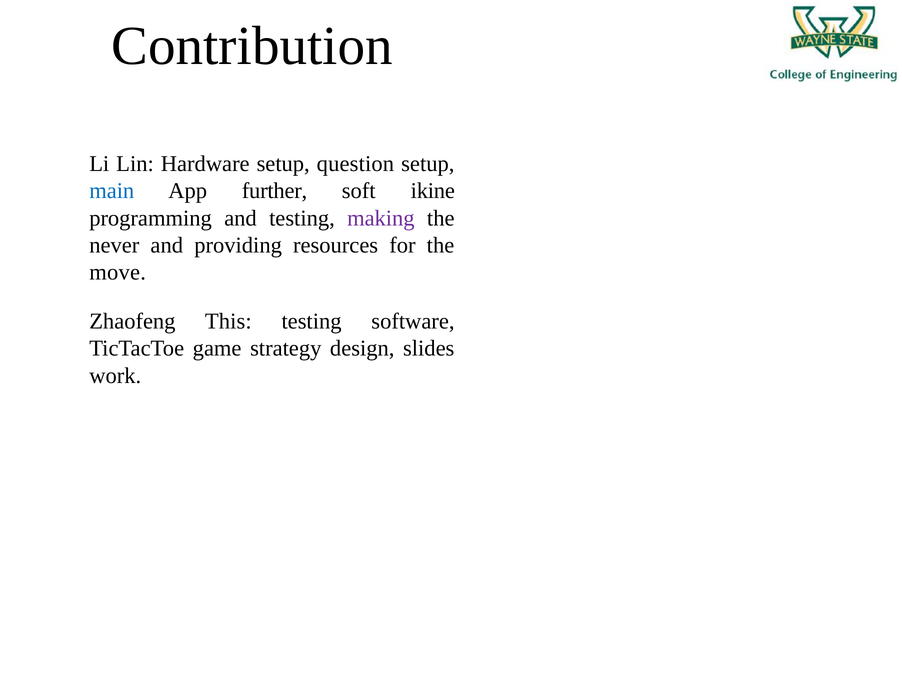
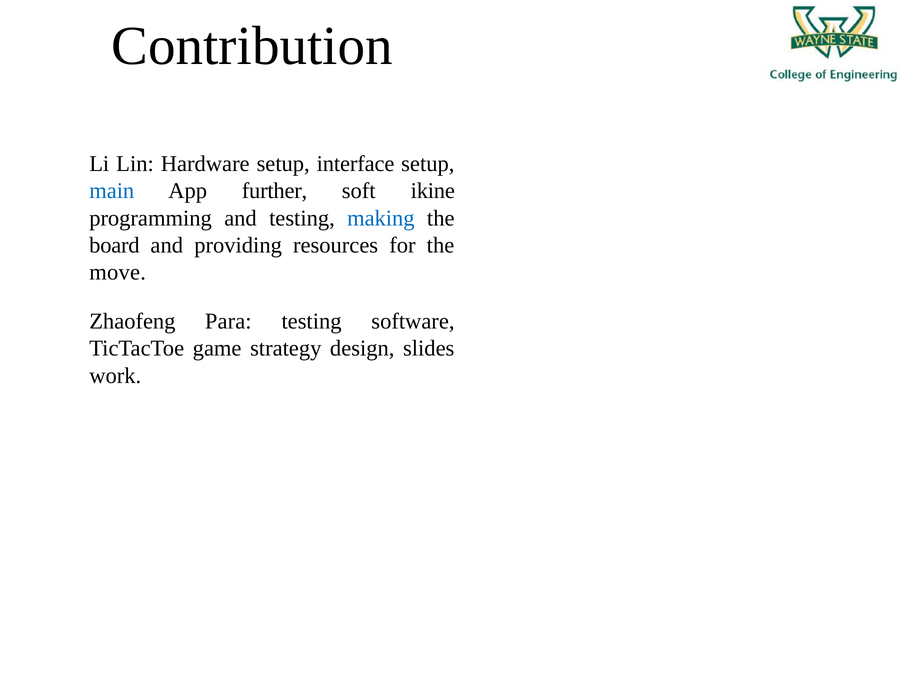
question: question -> interface
making colour: purple -> blue
never: never -> board
This: This -> Para
